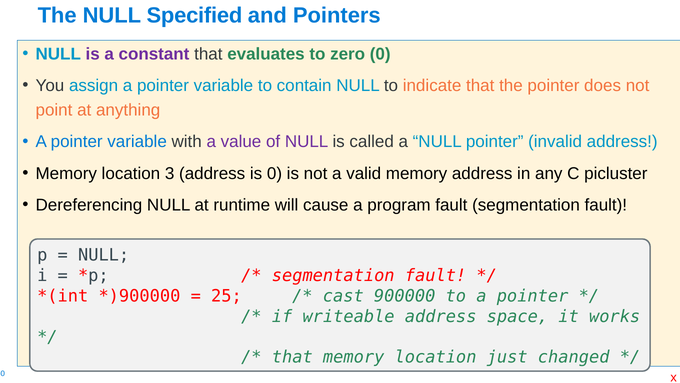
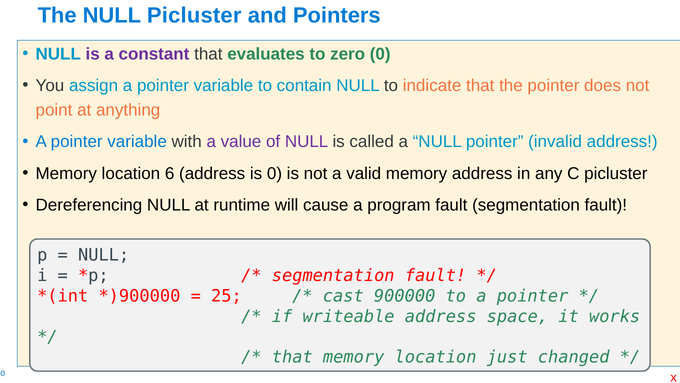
NULL Specified: Specified -> Picluster
3: 3 -> 6
